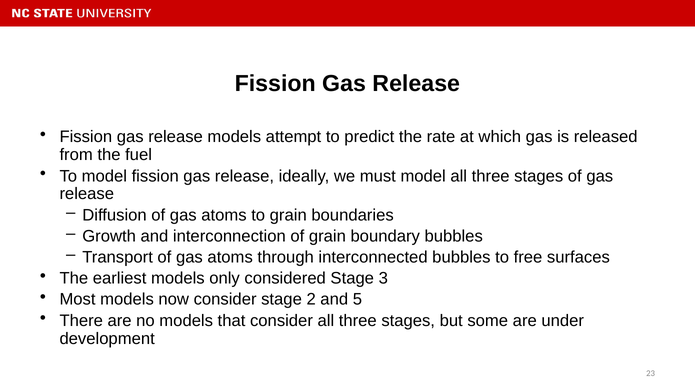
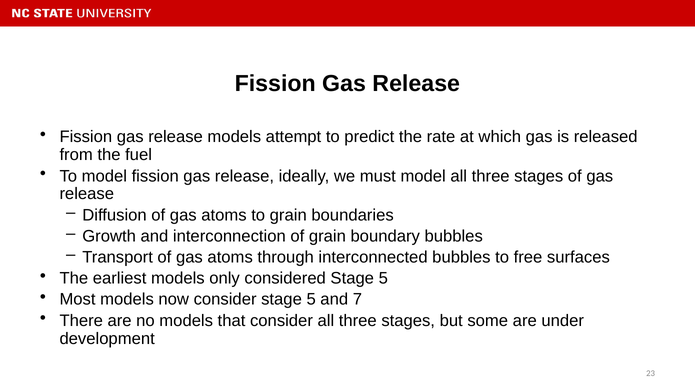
considered Stage 3: 3 -> 5
consider stage 2: 2 -> 5
5: 5 -> 7
